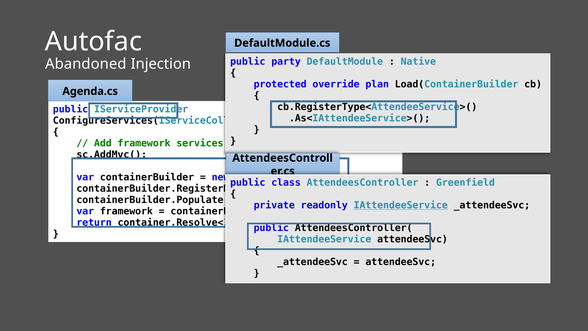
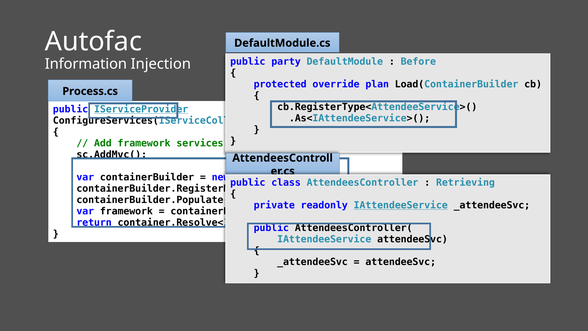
Native: Native -> Before
Abandoned: Abandoned -> Information
Agenda.cs: Agenda.cs -> Process.cs
IServiceProvider underline: none -> present
Greenfield: Greenfield -> Retrieving
